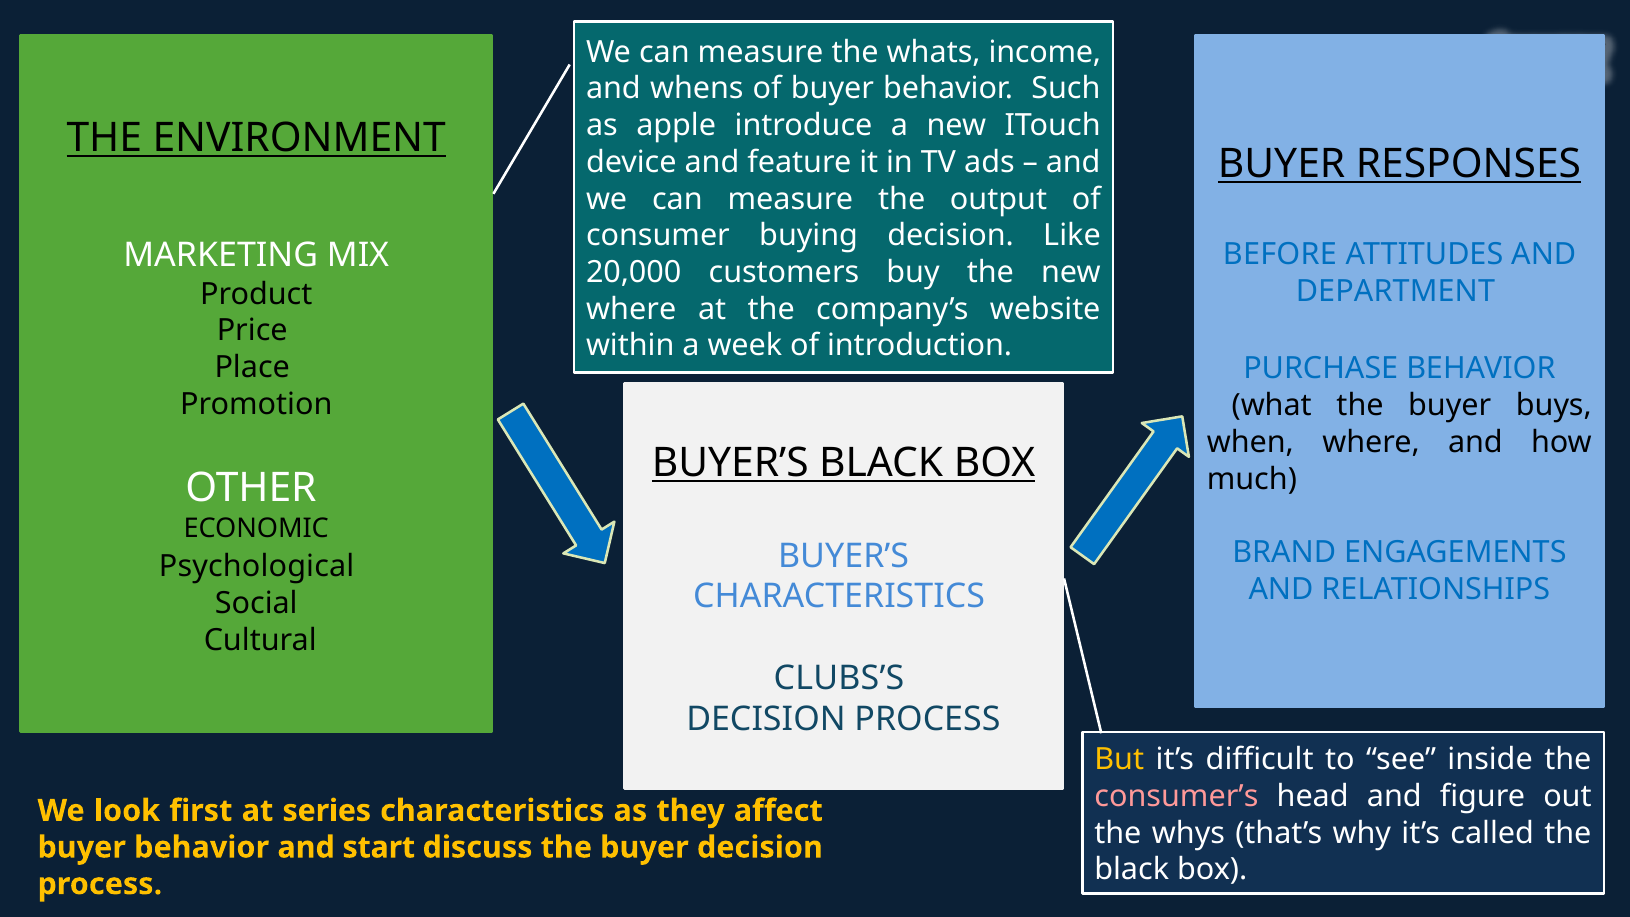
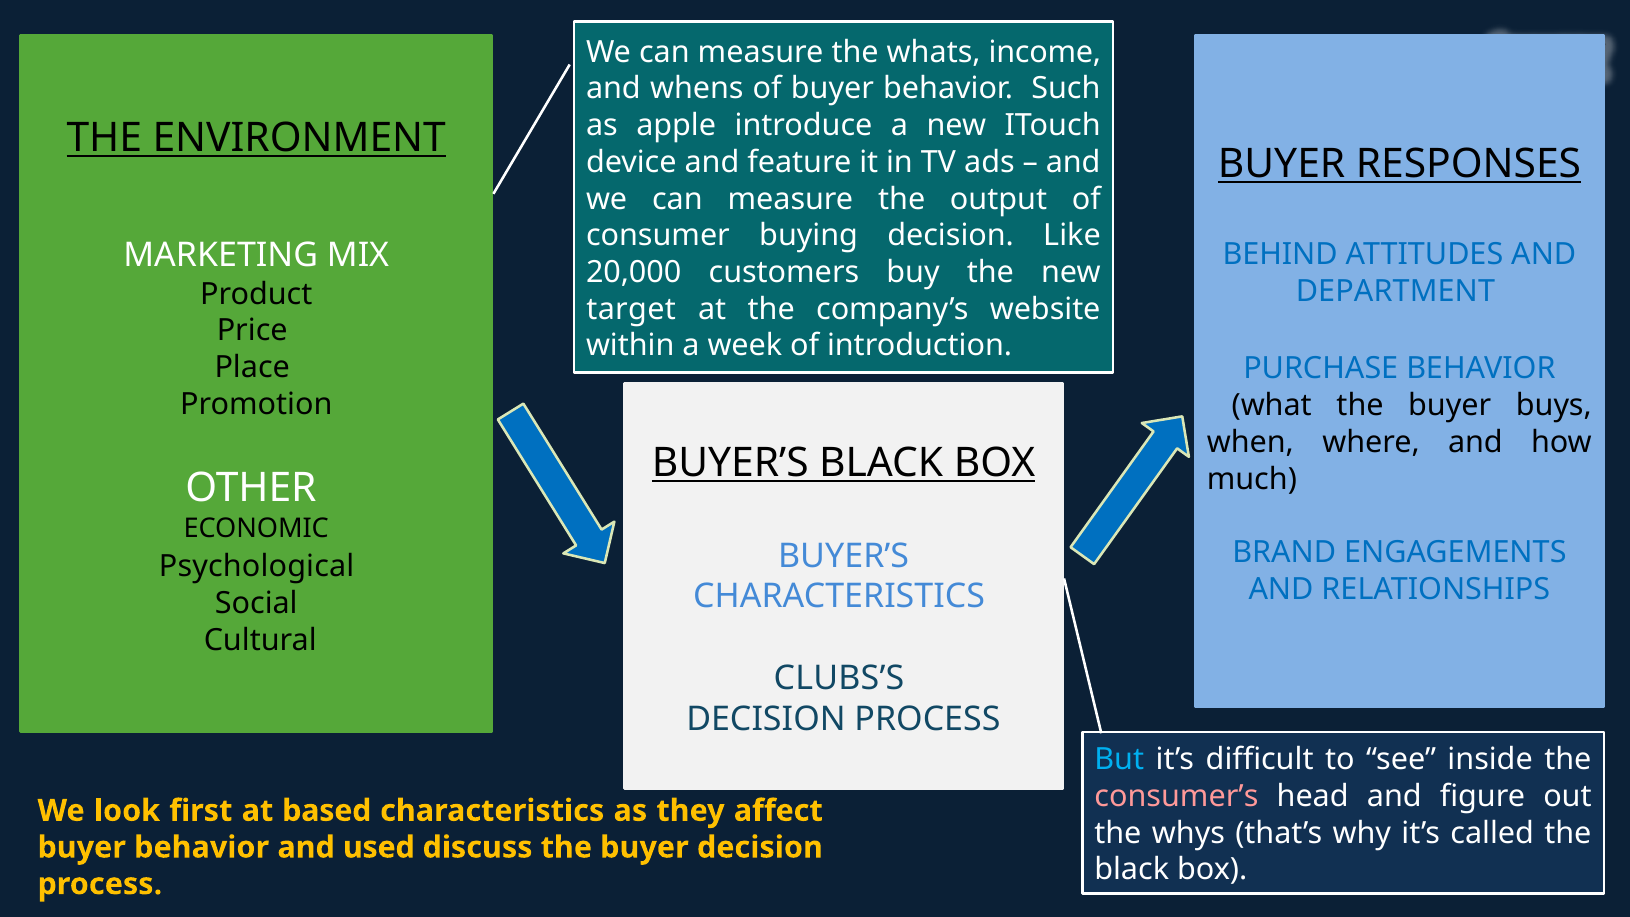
BEFORE: BEFORE -> BEHIND
where at (631, 309): where -> target
But colour: yellow -> light blue
series: series -> based
start: start -> used
